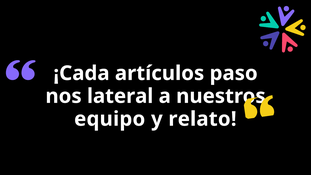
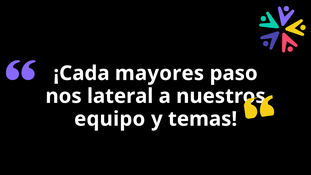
artículos: artículos -> mayores
relato: relato -> temas
